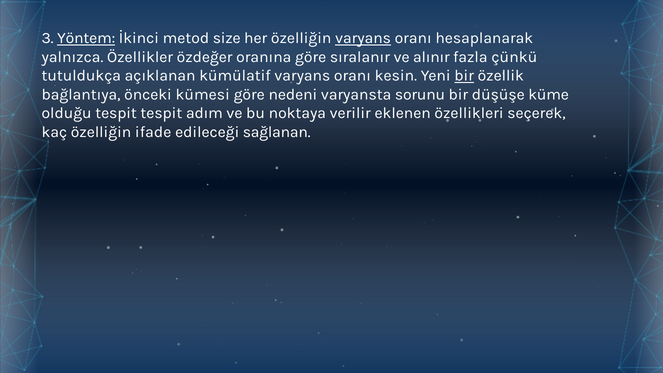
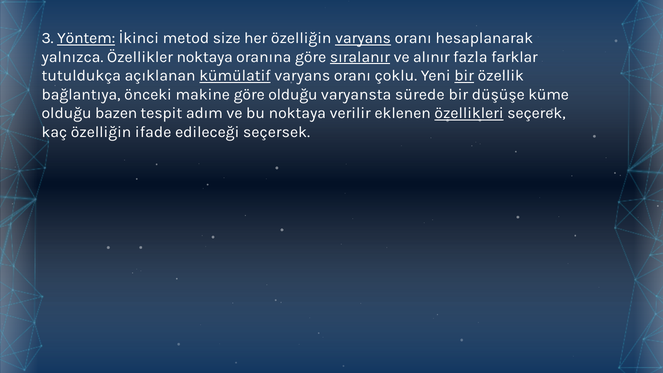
Özellikler özdeğer: özdeğer -> noktaya
sıralanır underline: none -> present
çünkü: çünkü -> farklar
kümülatif underline: none -> present
kesin: kesin -> çoklu
kümesi: kümesi -> makine
göre nedeni: nedeni -> olduğu
sorunu: sorunu -> sürede
olduğu tespit: tespit -> bazen
özellikleri underline: none -> present
sağlanan: sağlanan -> seçersek
